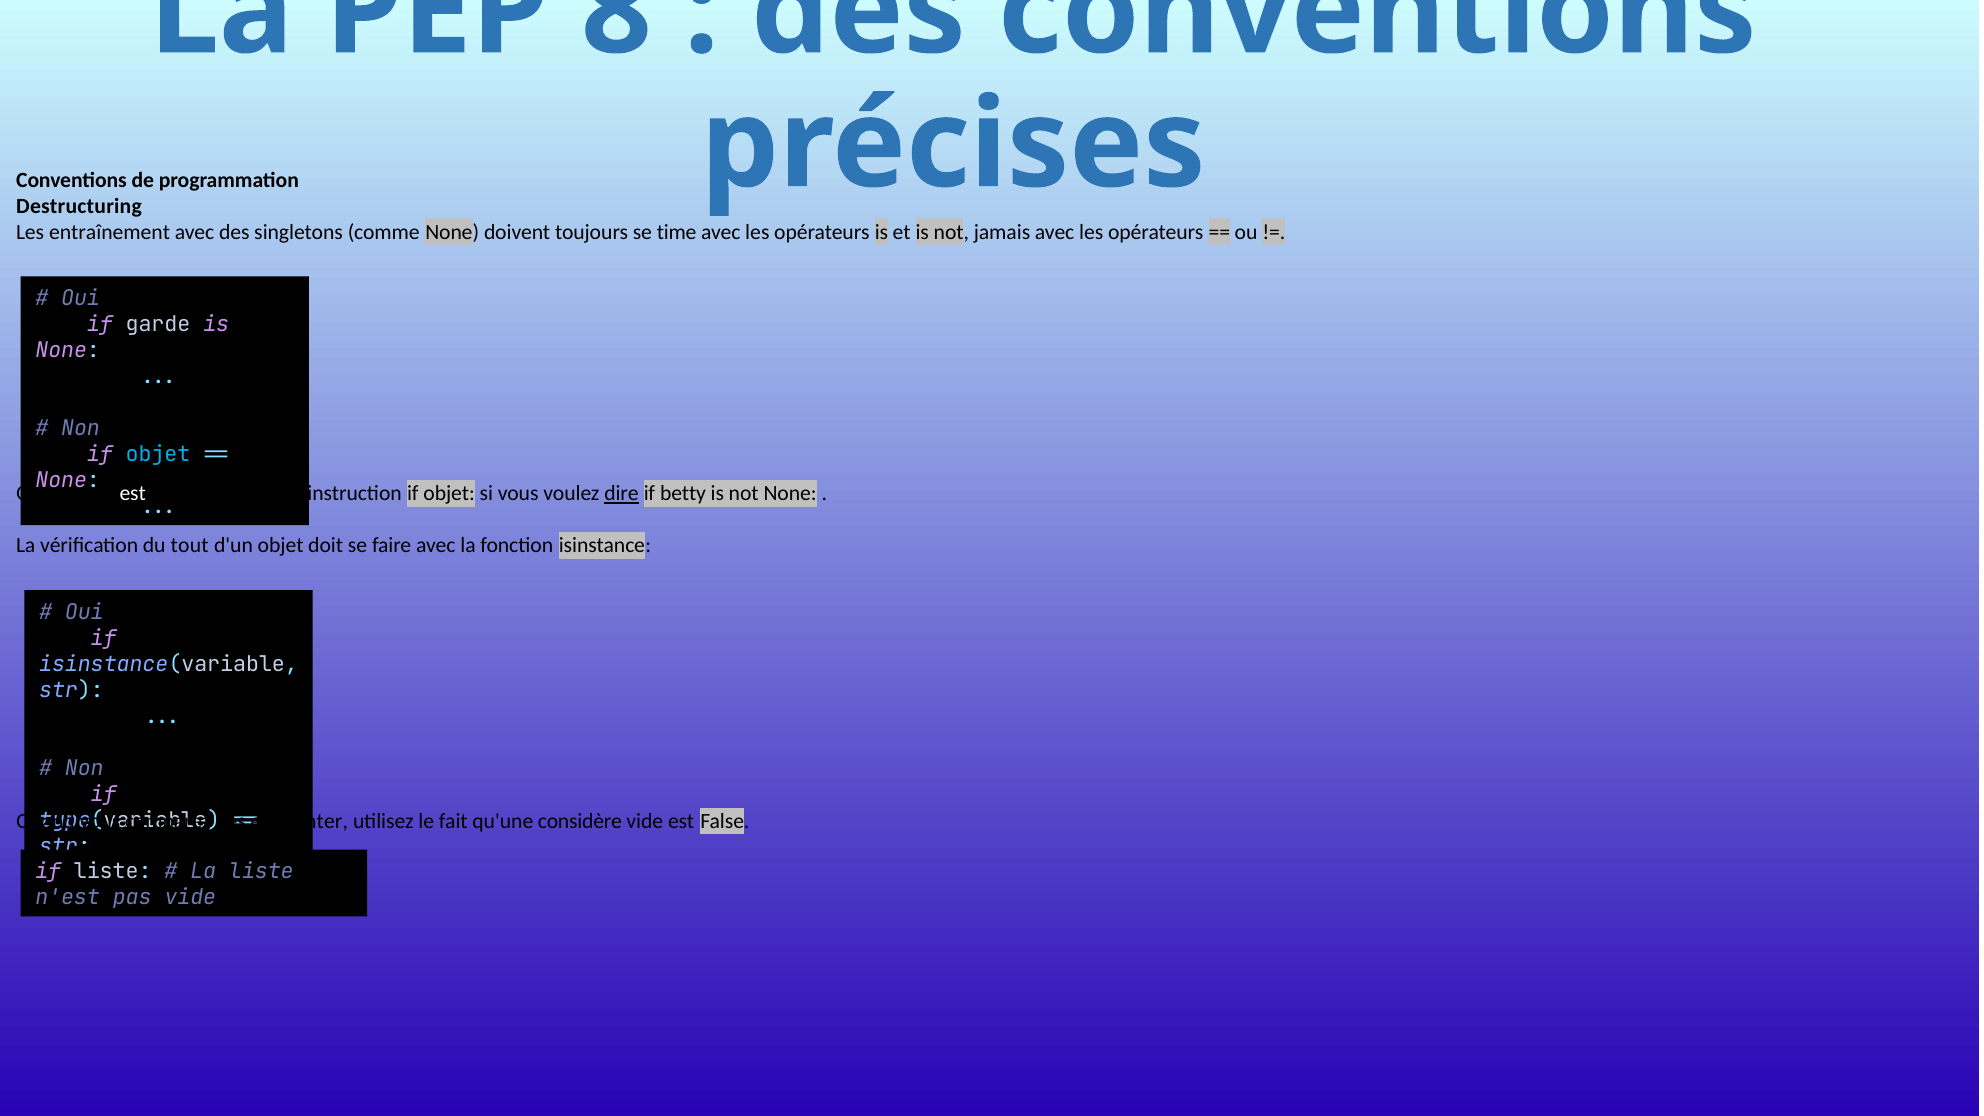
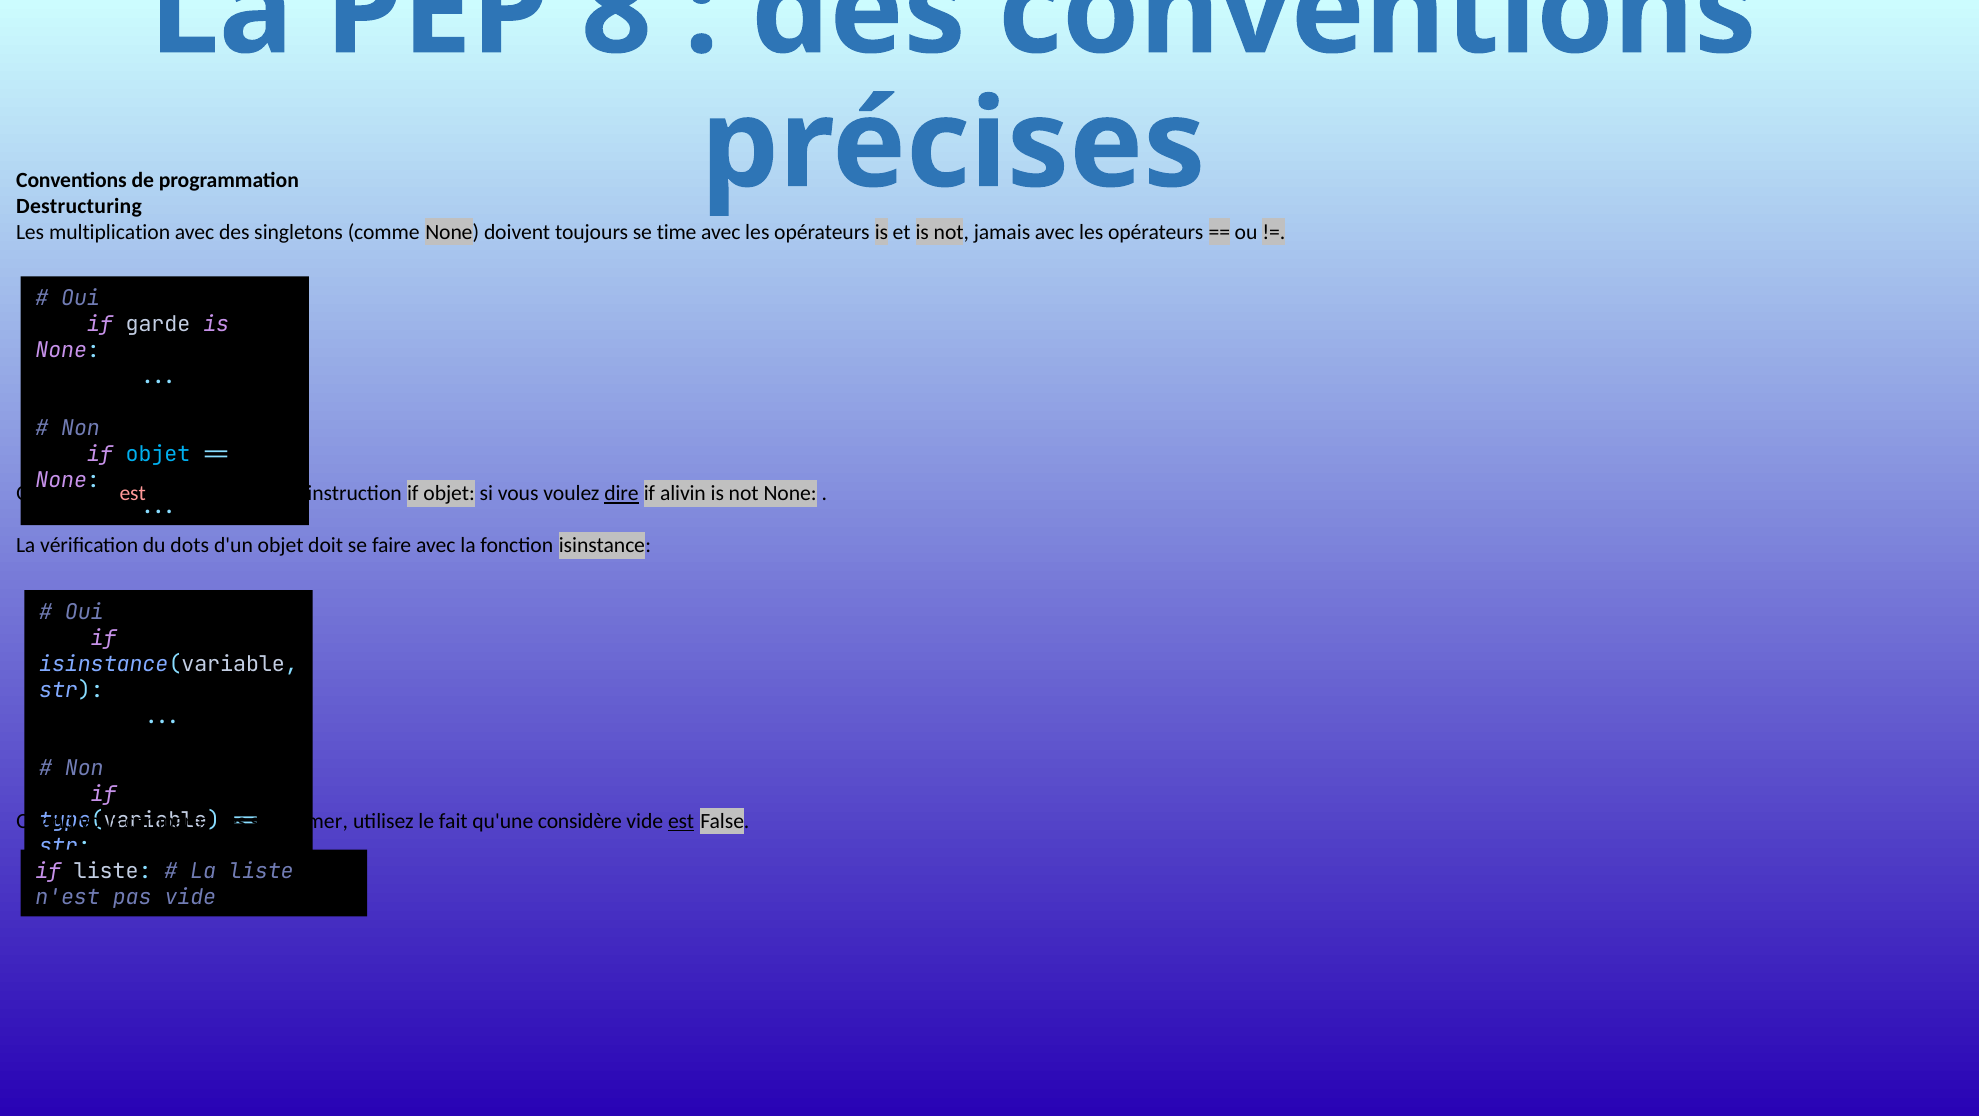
entraînement: entraînement -> multiplication
est at (133, 494) colour: white -> pink
betty: betty -> alivin
tout: tout -> dots
encounter: encounter -> supprimer
est at (681, 821) underline: none -> present
